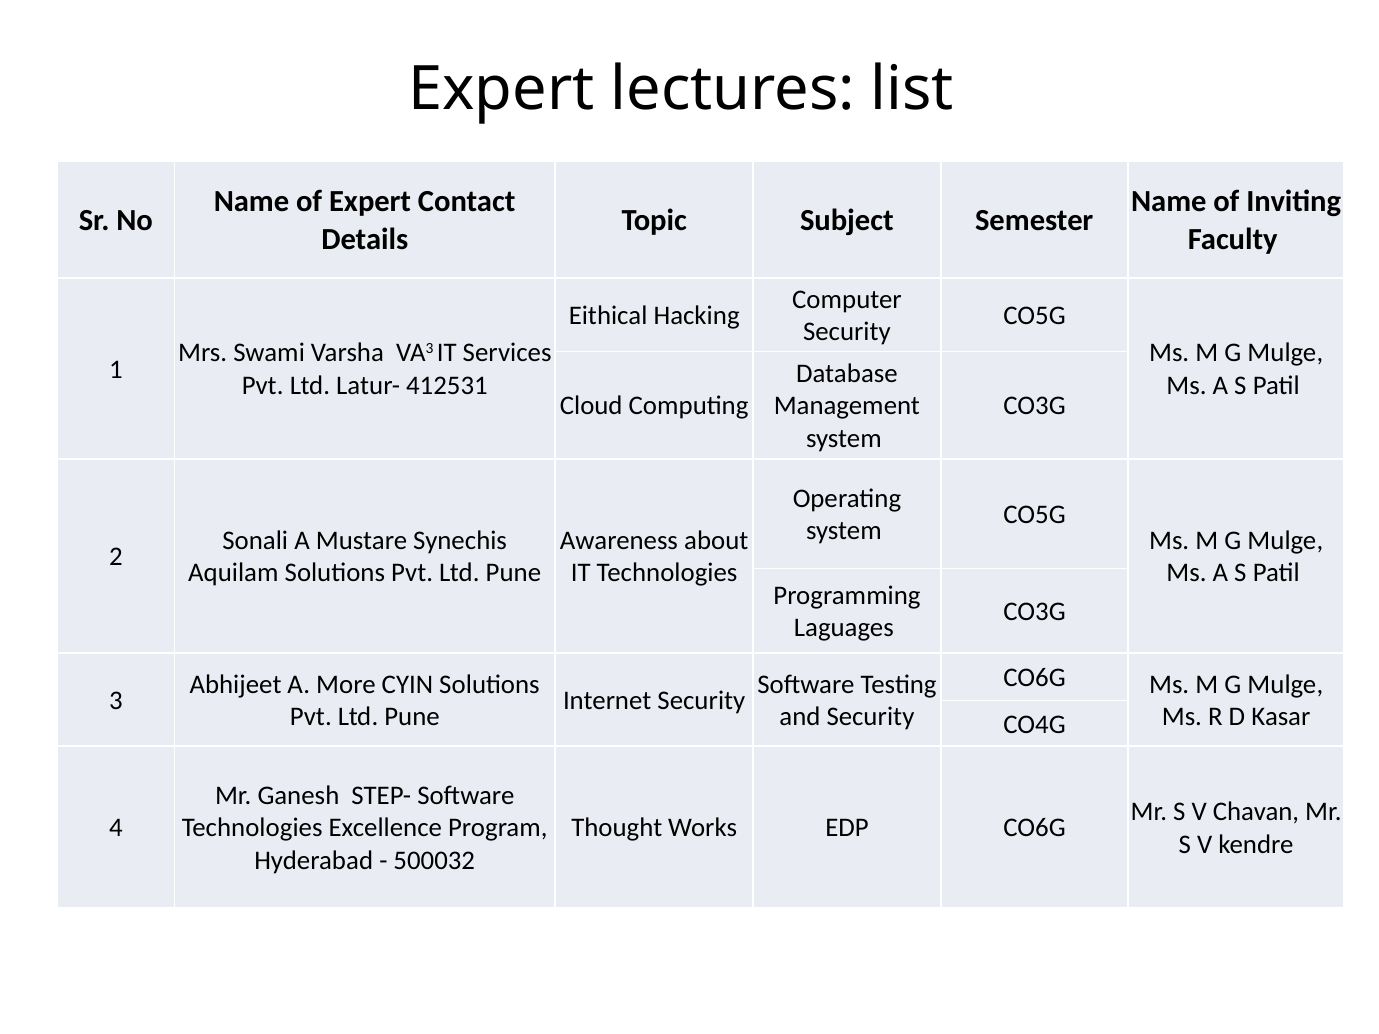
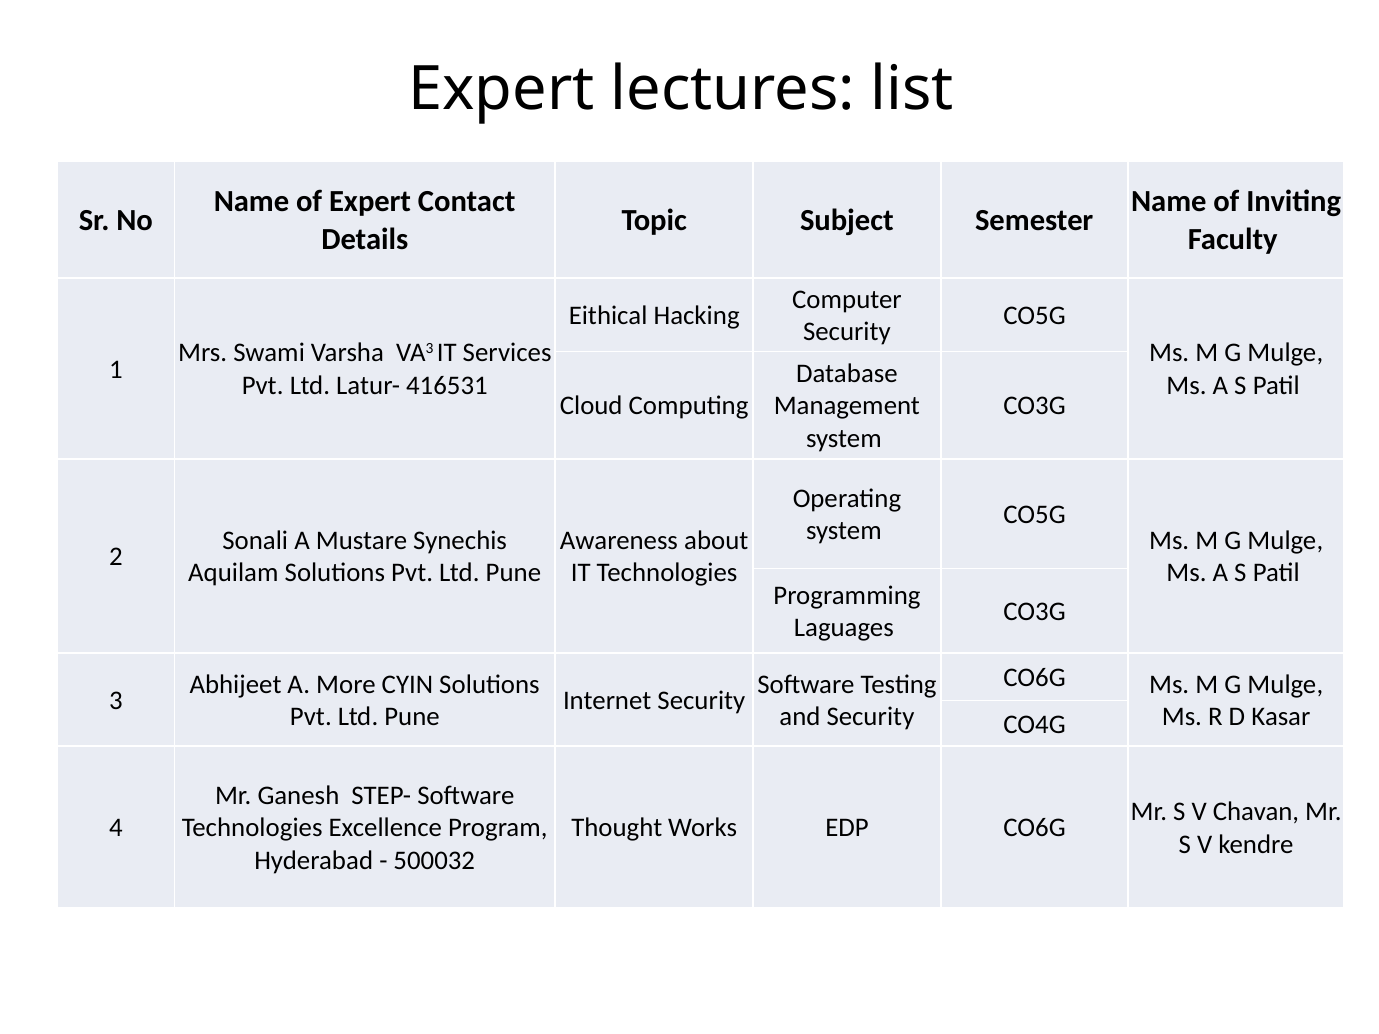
412531: 412531 -> 416531
